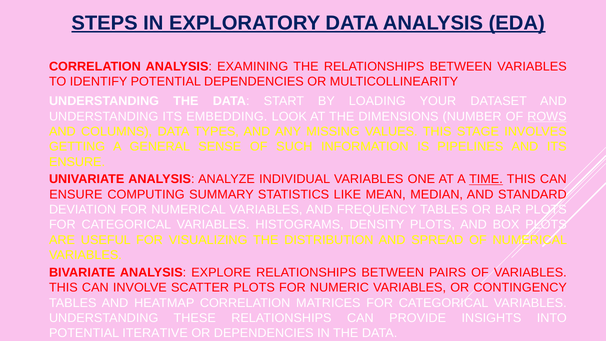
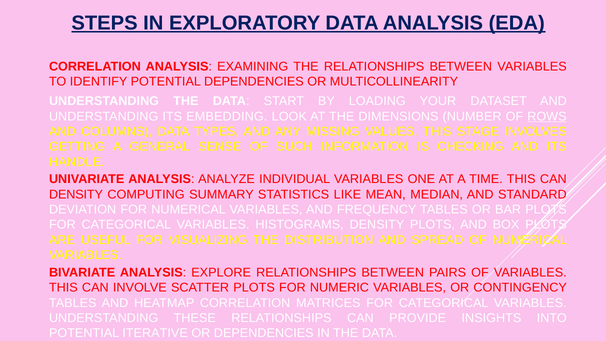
PIPELINES: PIPELINES -> CHECKING
ENSURE at (77, 162): ENSURE -> HANDLE
TIME underline: present -> none
ENSURE at (76, 194): ENSURE -> DENSITY
